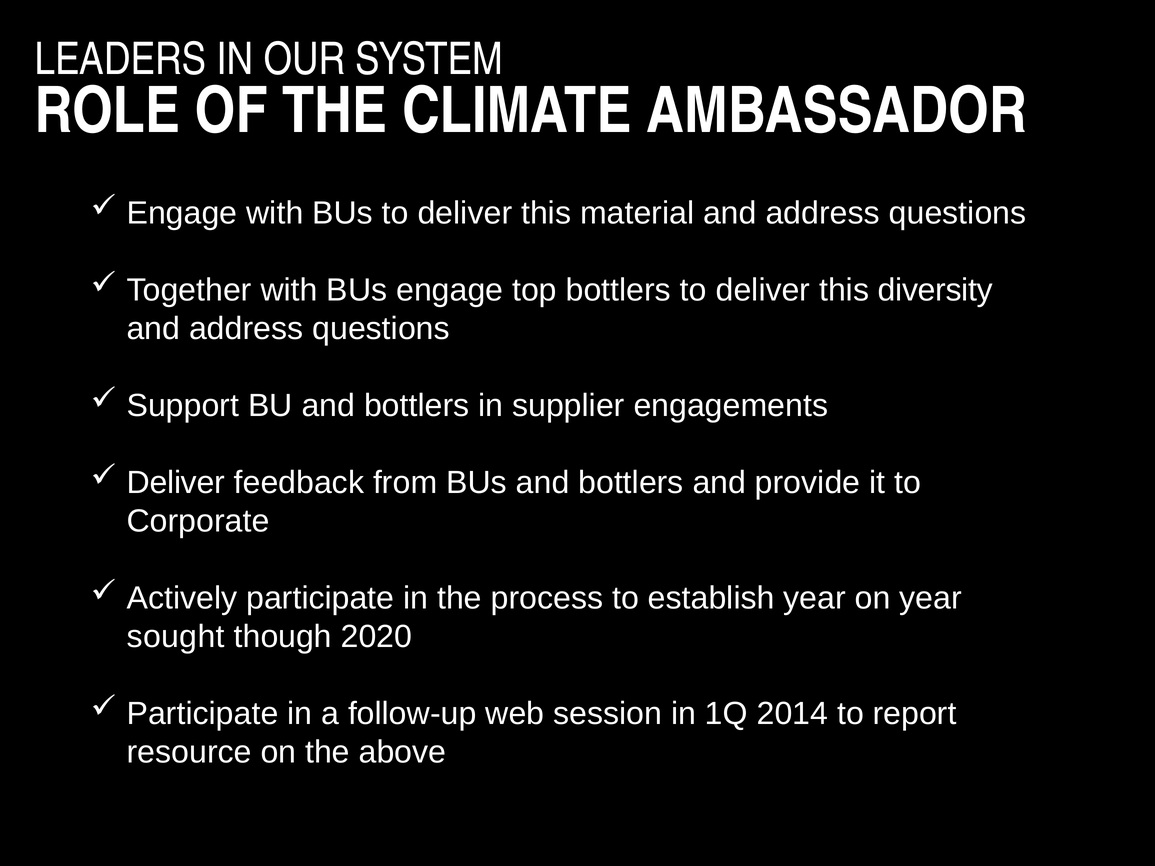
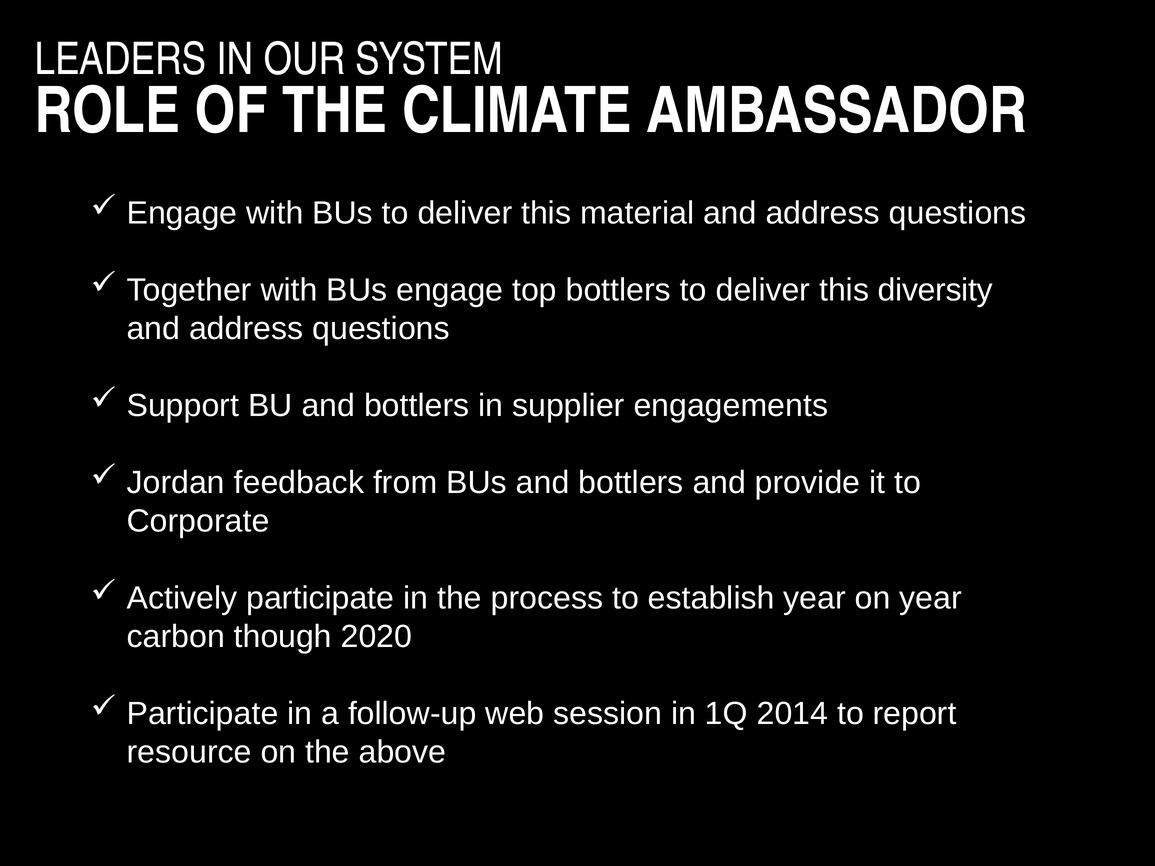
Deliver at (176, 483): Deliver -> Jordan
sought: sought -> carbon
